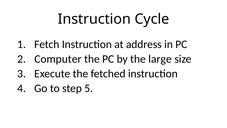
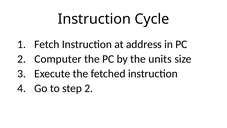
large: large -> units
step 5: 5 -> 2
